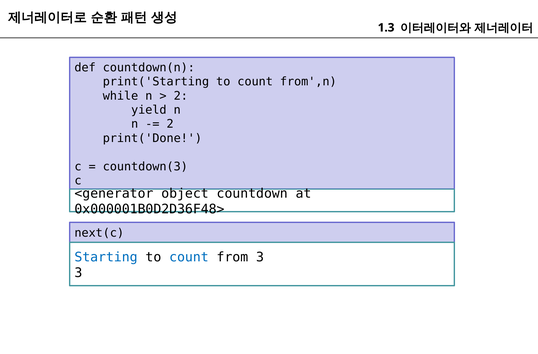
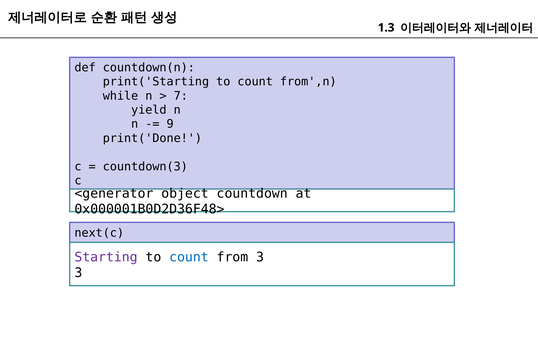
2 at (181, 96): 2 -> 7
2 at (170, 124): 2 -> 9
Starting colour: blue -> purple
